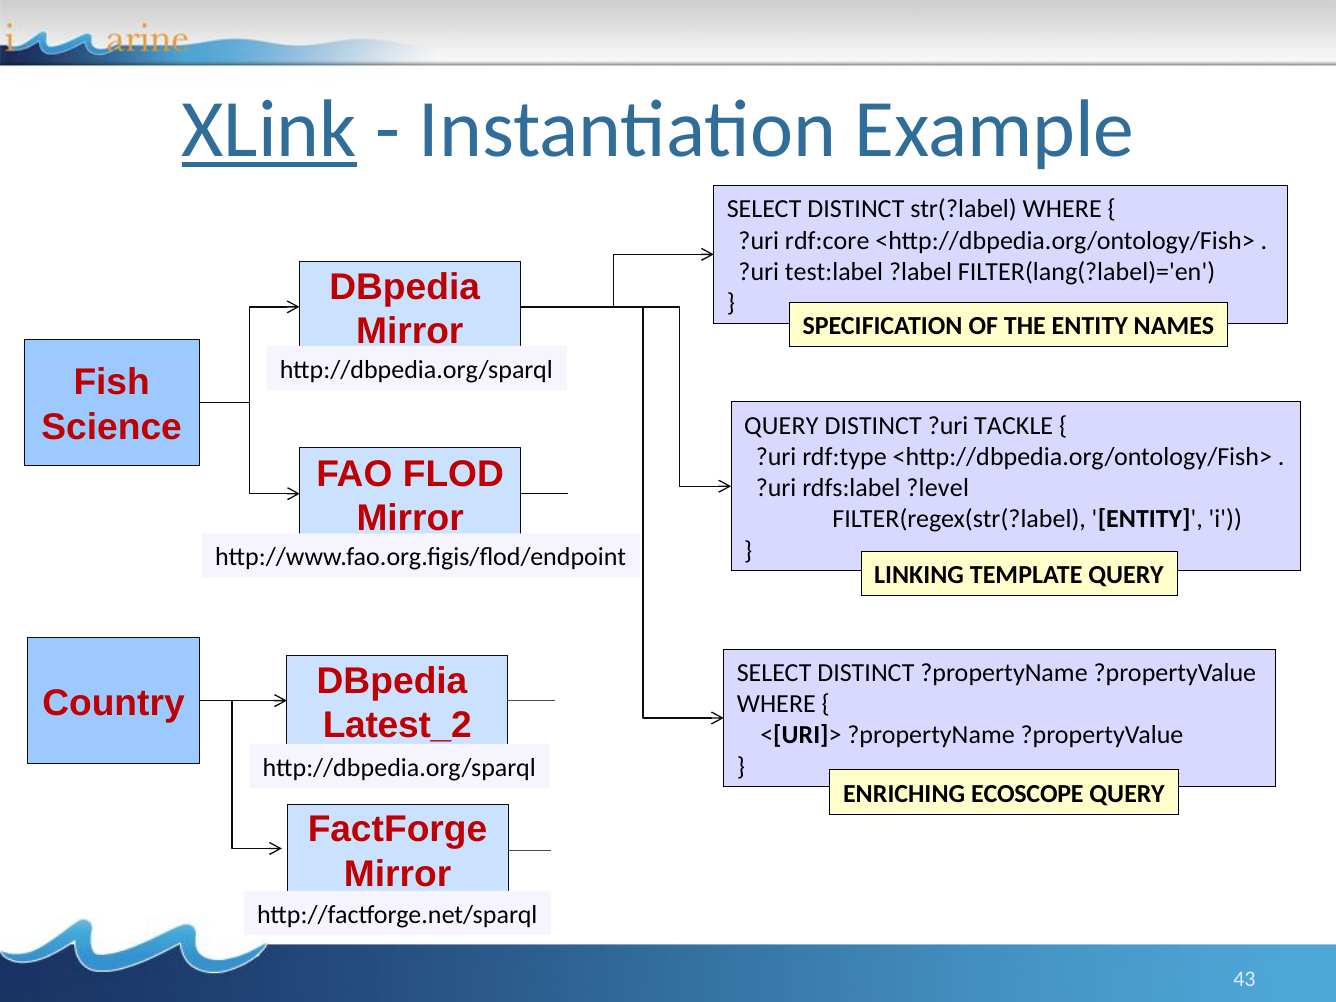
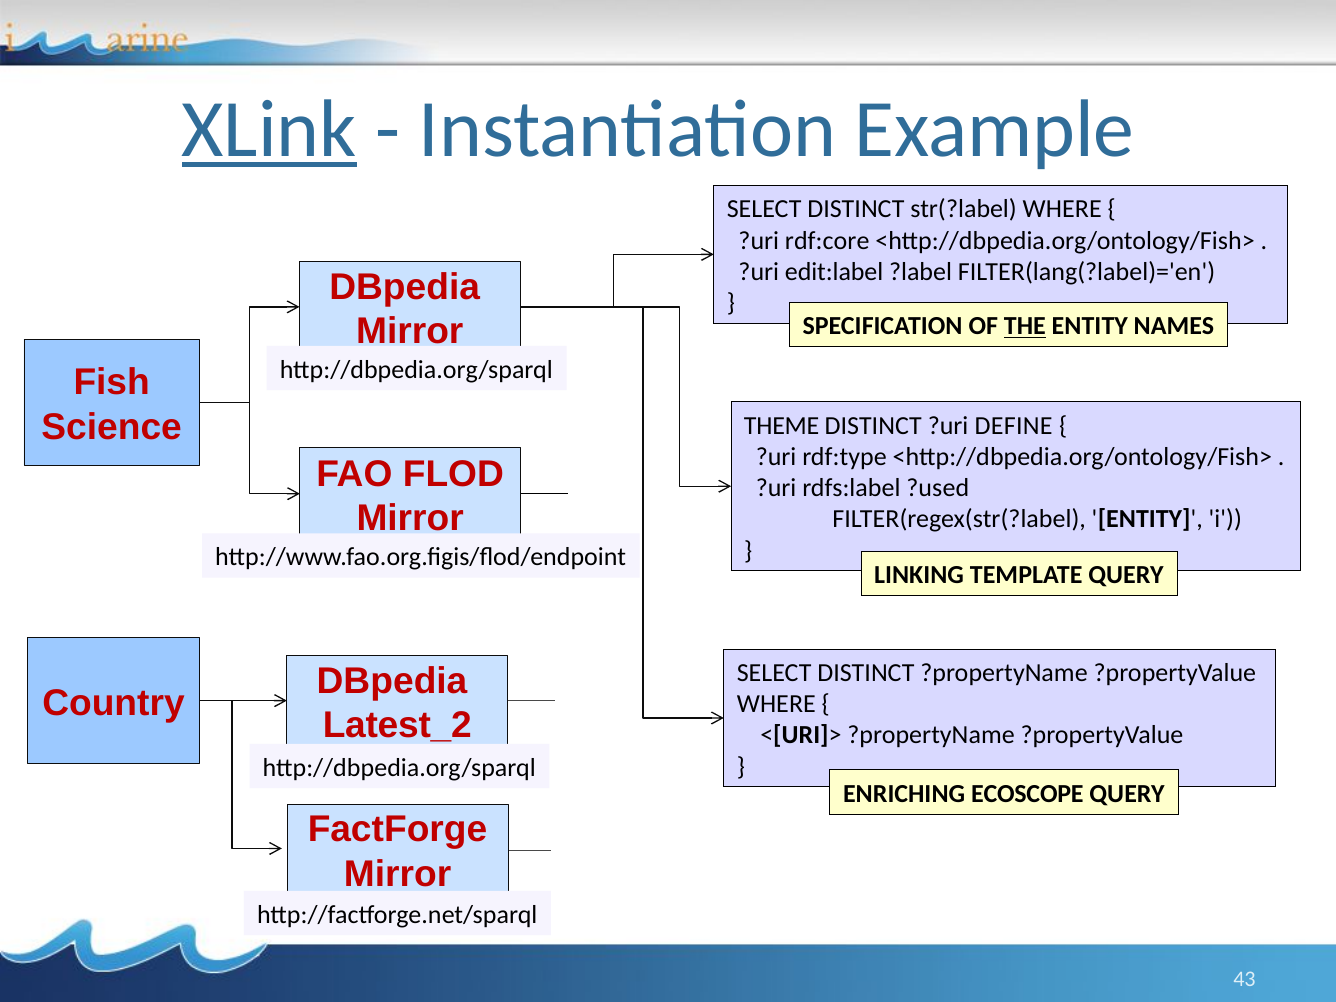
test:label: test:label -> edit:label
THE underline: none -> present
QUERY at (781, 426): QUERY -> THEME
TACKLE: TACKLE -> DEFINE
?level: ?level -> ?used
